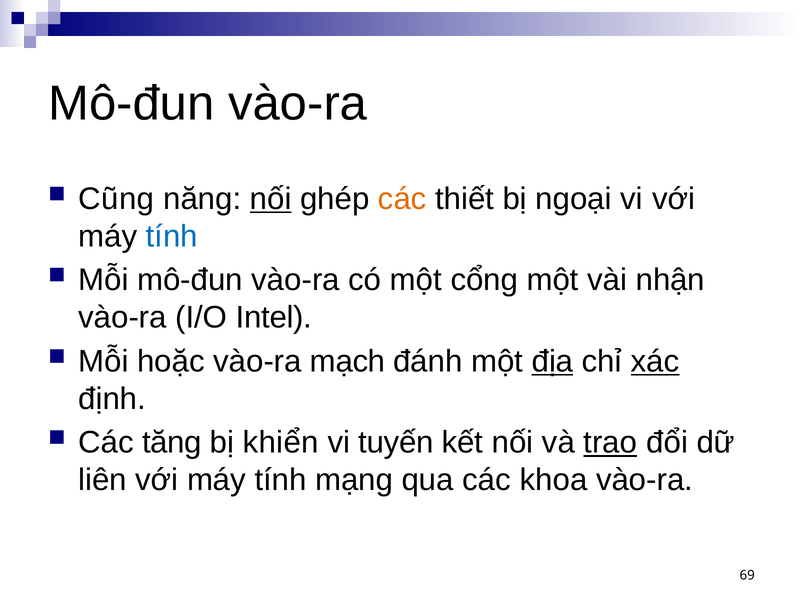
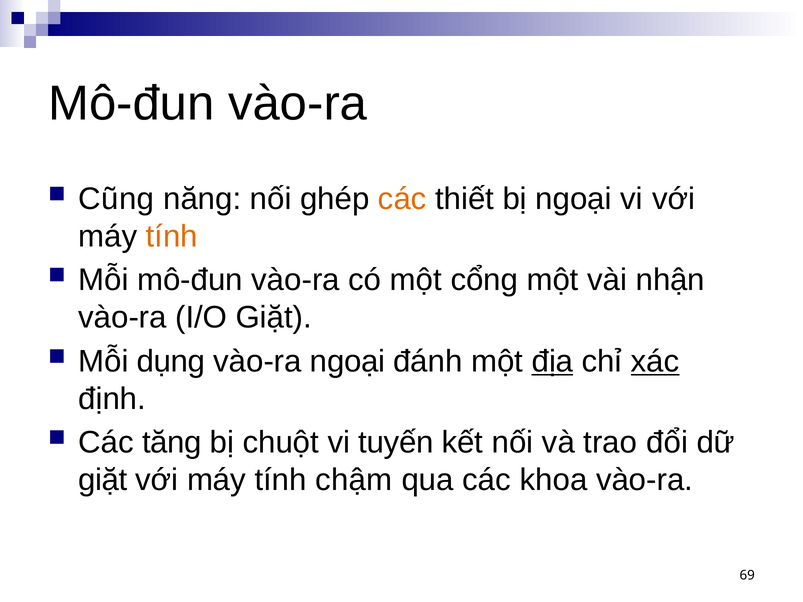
nối at (271, 199) underline: present -> none
tính at (172, 236) colour: blue -> orange
I/O Intel: Intel -> Giặt
hoặc: hoặc -> dụng
vào-ra mạch: mạch -> ngoại
khiển: khiển -> chuột
trao underline: present -> none
liên at (103, 480): liên -> giặt
mạng: mạng -> chậm
